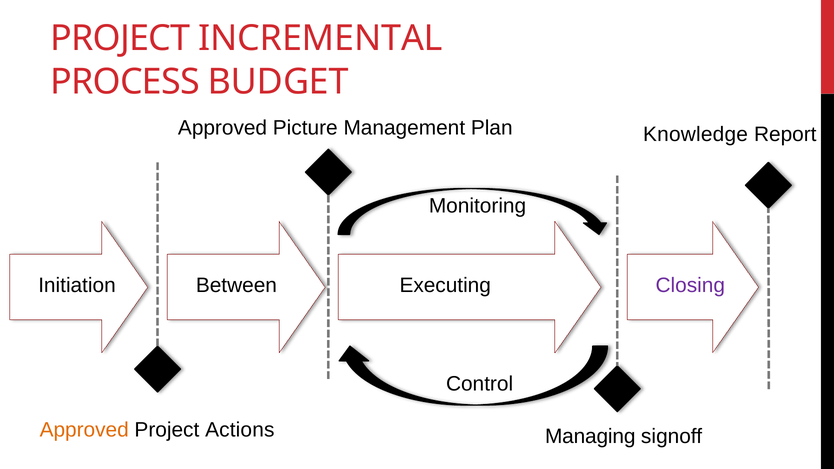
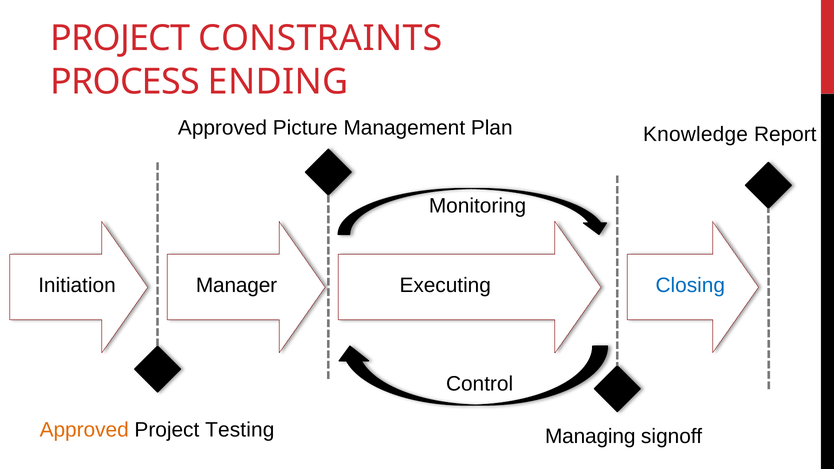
INCREMENTAL: INCREMENTAL -> CONSTRAINTS
BUDGET: BUDGET -> ENDING
Between: Between -> Manager
Closing colour: purple -> blue
Actions: Actions -> Testing
